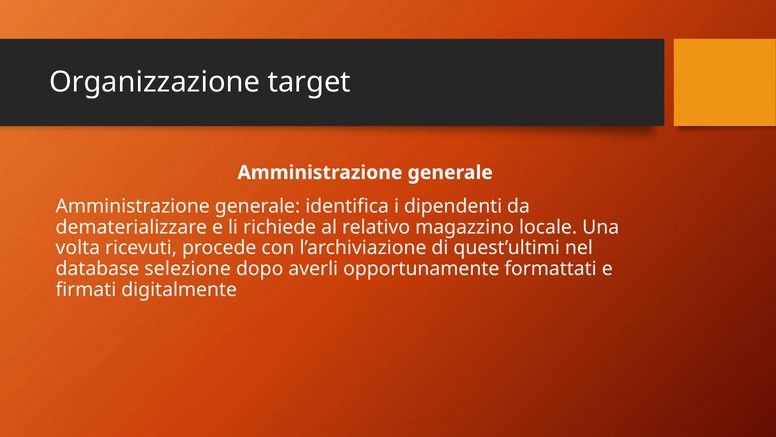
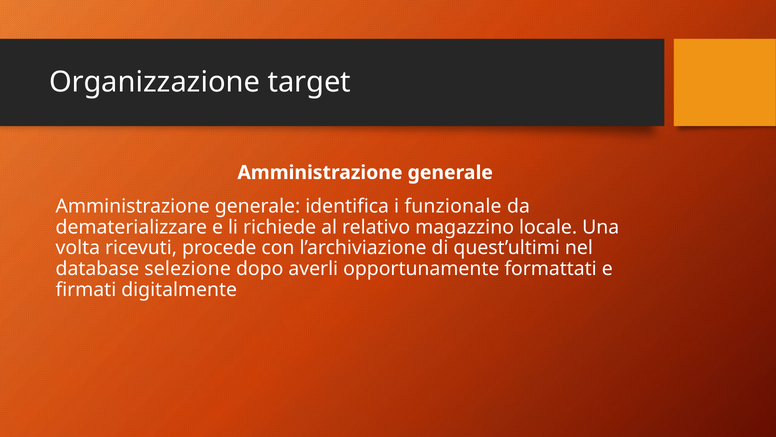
dipendenti: dipendenti -> funzionale
